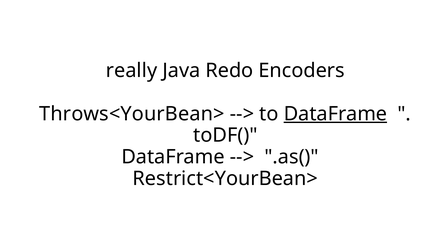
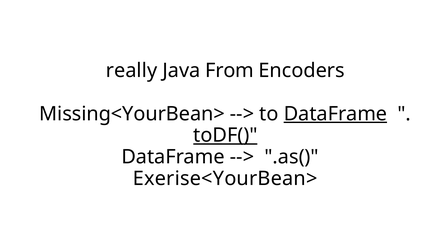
Redo: Redo -> From
Throws<YourBean>: Throws<YourBean> -> Missing<YourBean>
toDF( underline: none -> present
Restrict<YourBean>: Restrict<YourBean> -> Exerise<YourBean>
